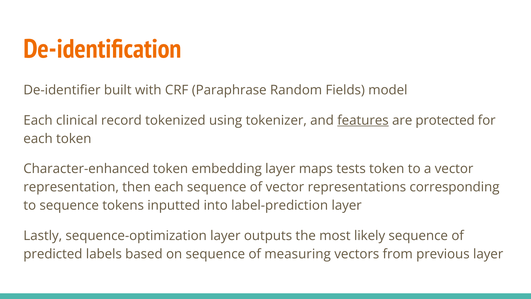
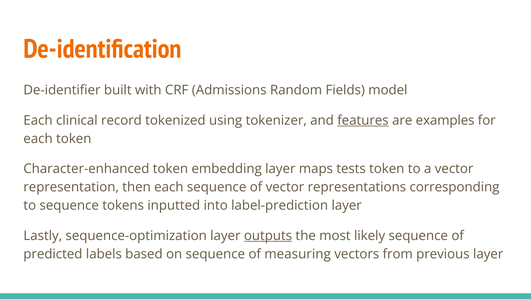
Paraphrase: Paraphrase -> Admissions
protected: protected -> examples
outputs underline: none -> present
